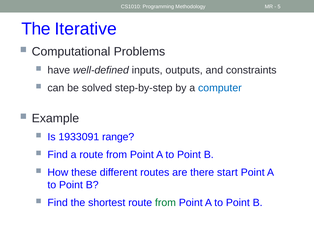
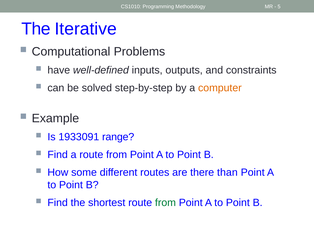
computer colour: blue -> orange
these: these -> some
start: start -> than
